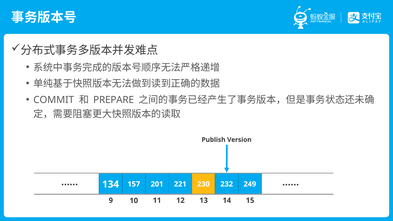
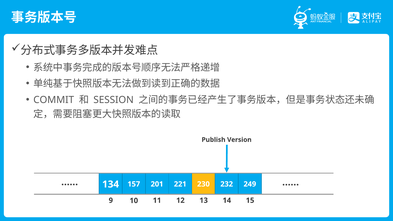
PREPARE: PREPARE -> SESSION
